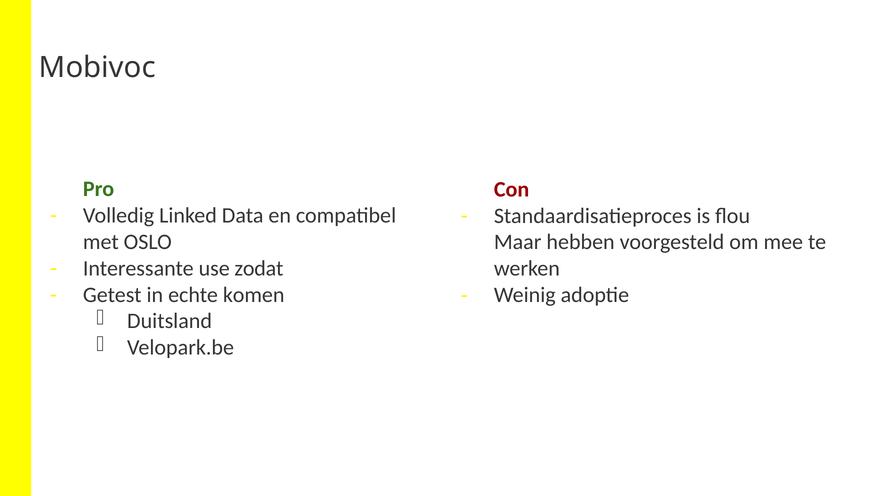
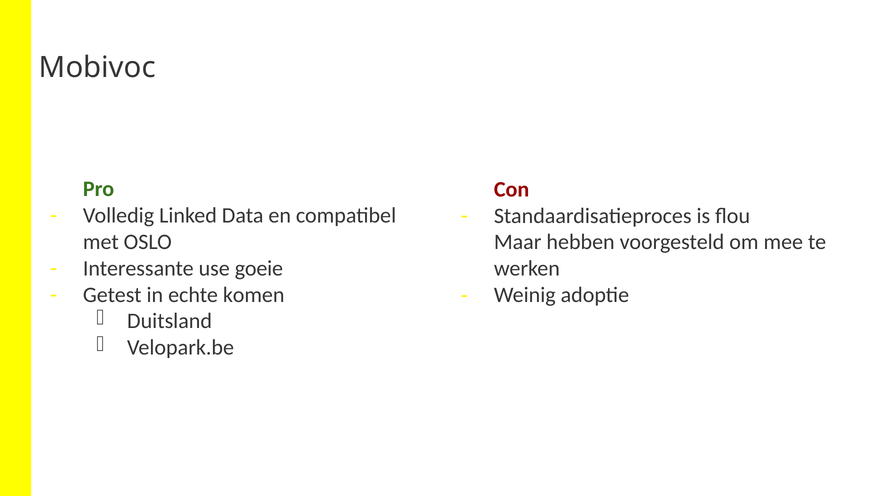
zodat: zodat -> goeie
